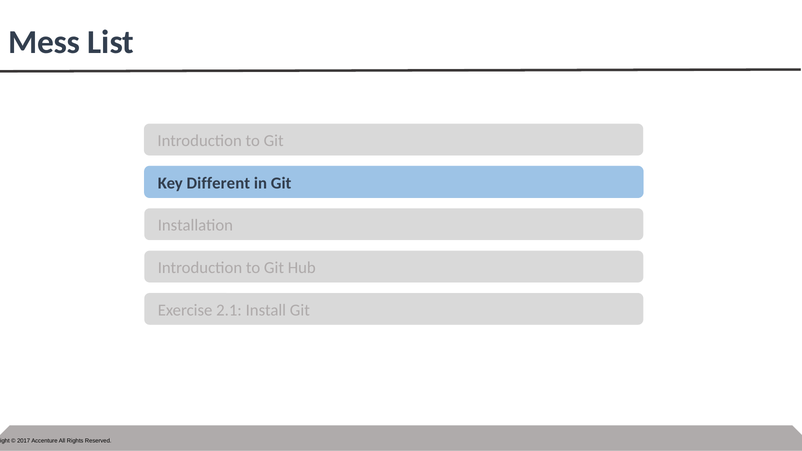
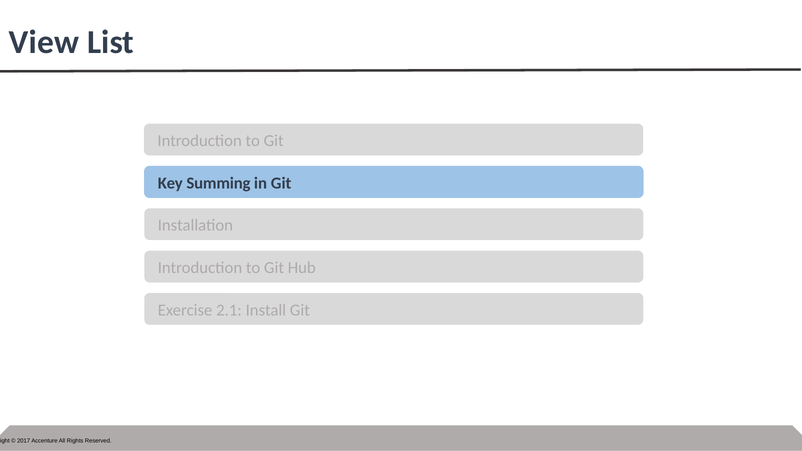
Mess: Mess -> View
Different: Different -> Summing
